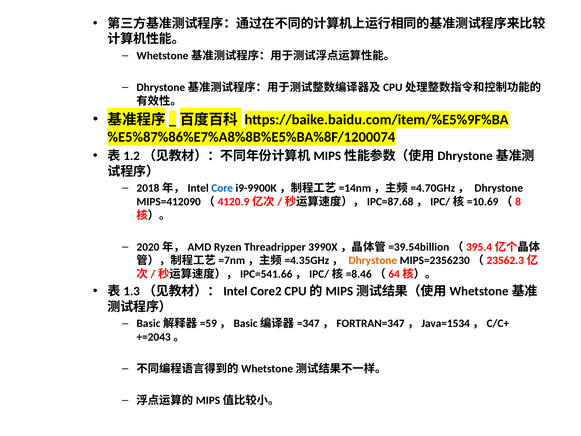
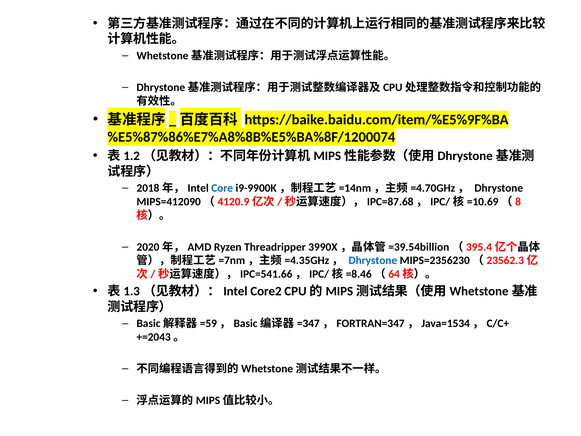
Dhrystone at (373, 260) colour: orange -> blue
